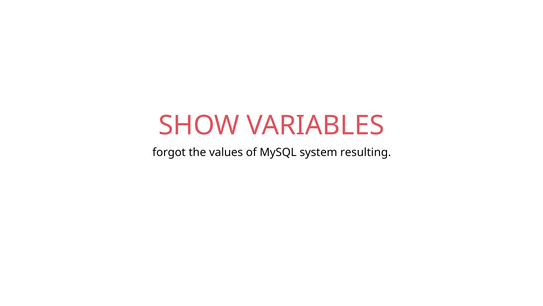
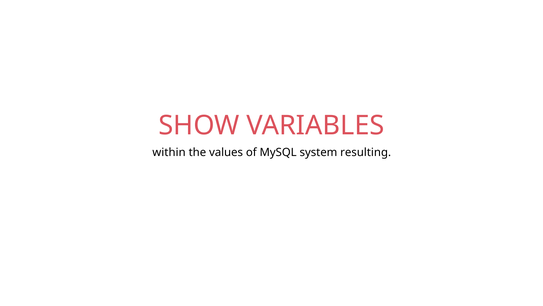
forgot: forgot -> within
